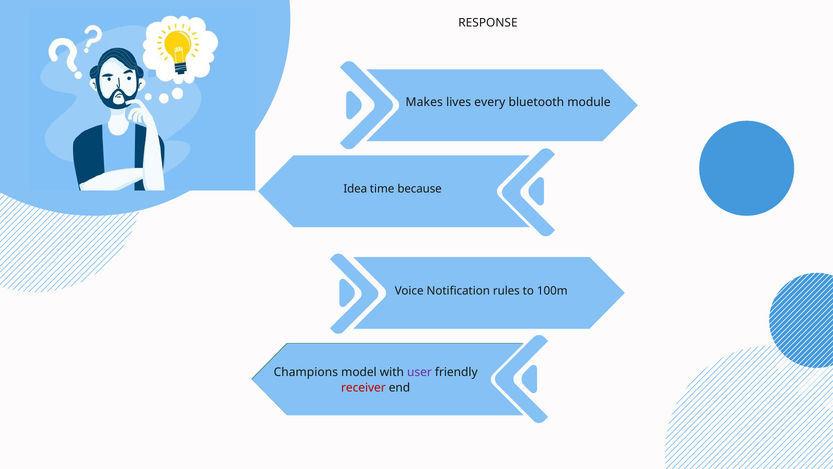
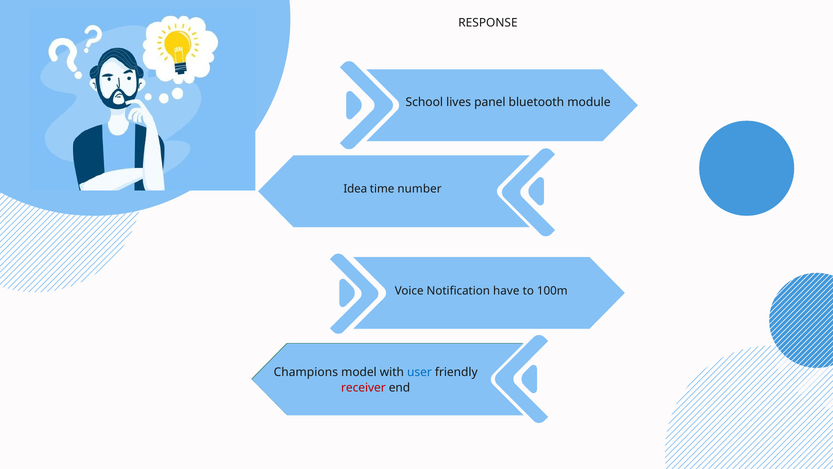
Makes: Makes -> School
every: every -> panel
because: because -> number
rules: rules -> have
user colour: purple -> blue
